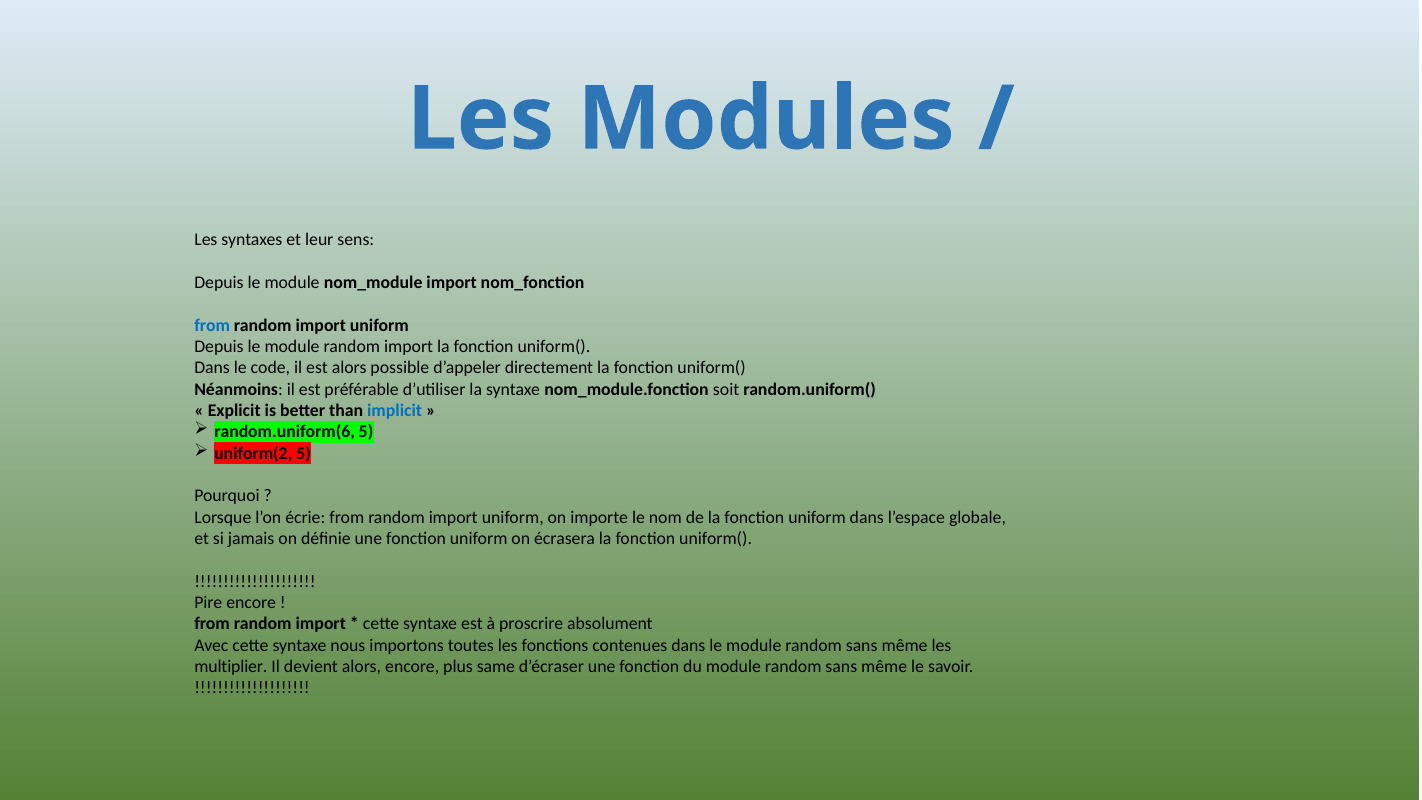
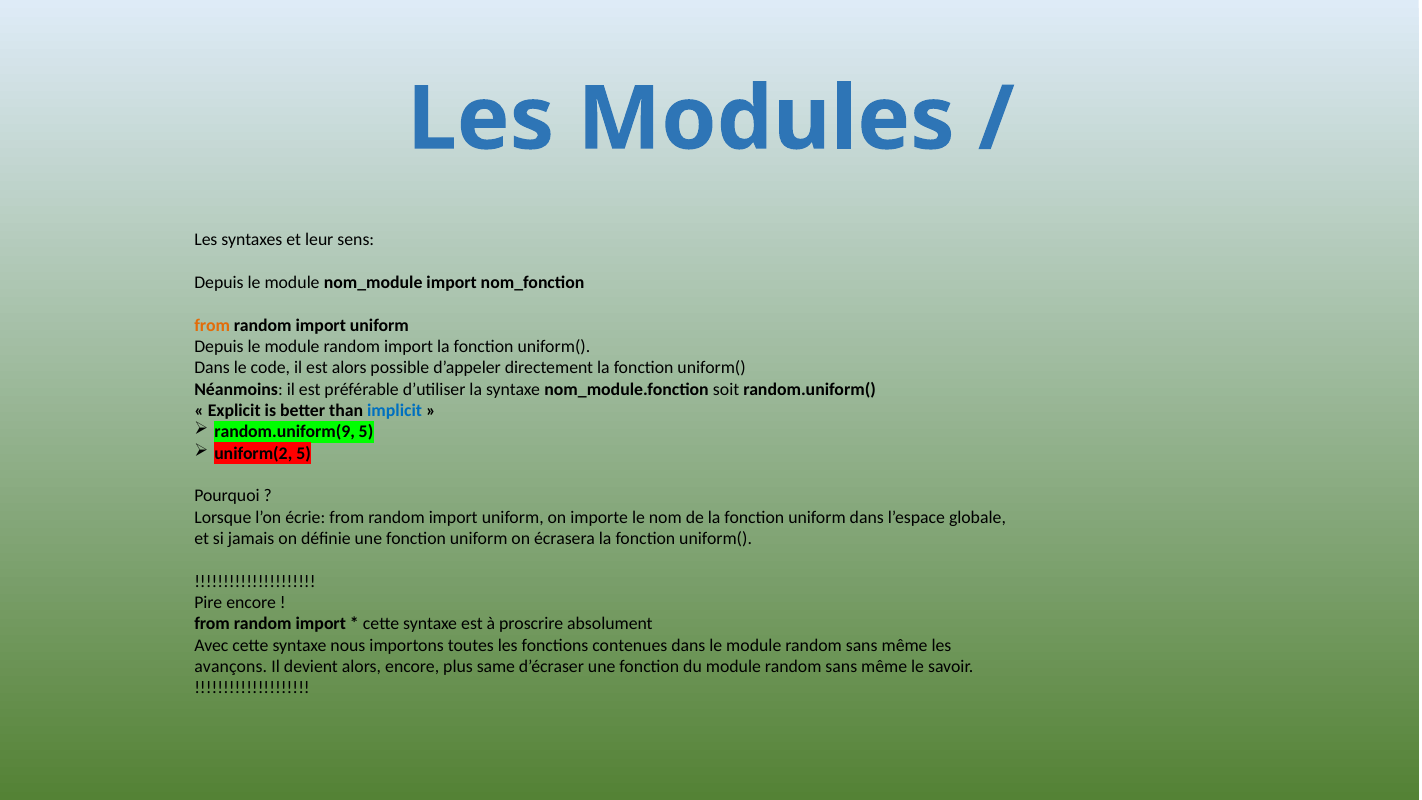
from at (212, 325) colour: blue -> orange
random.uniform(6: random.uniform(6 -> random.uniform(9
multiplier: multiplier -> avançons
